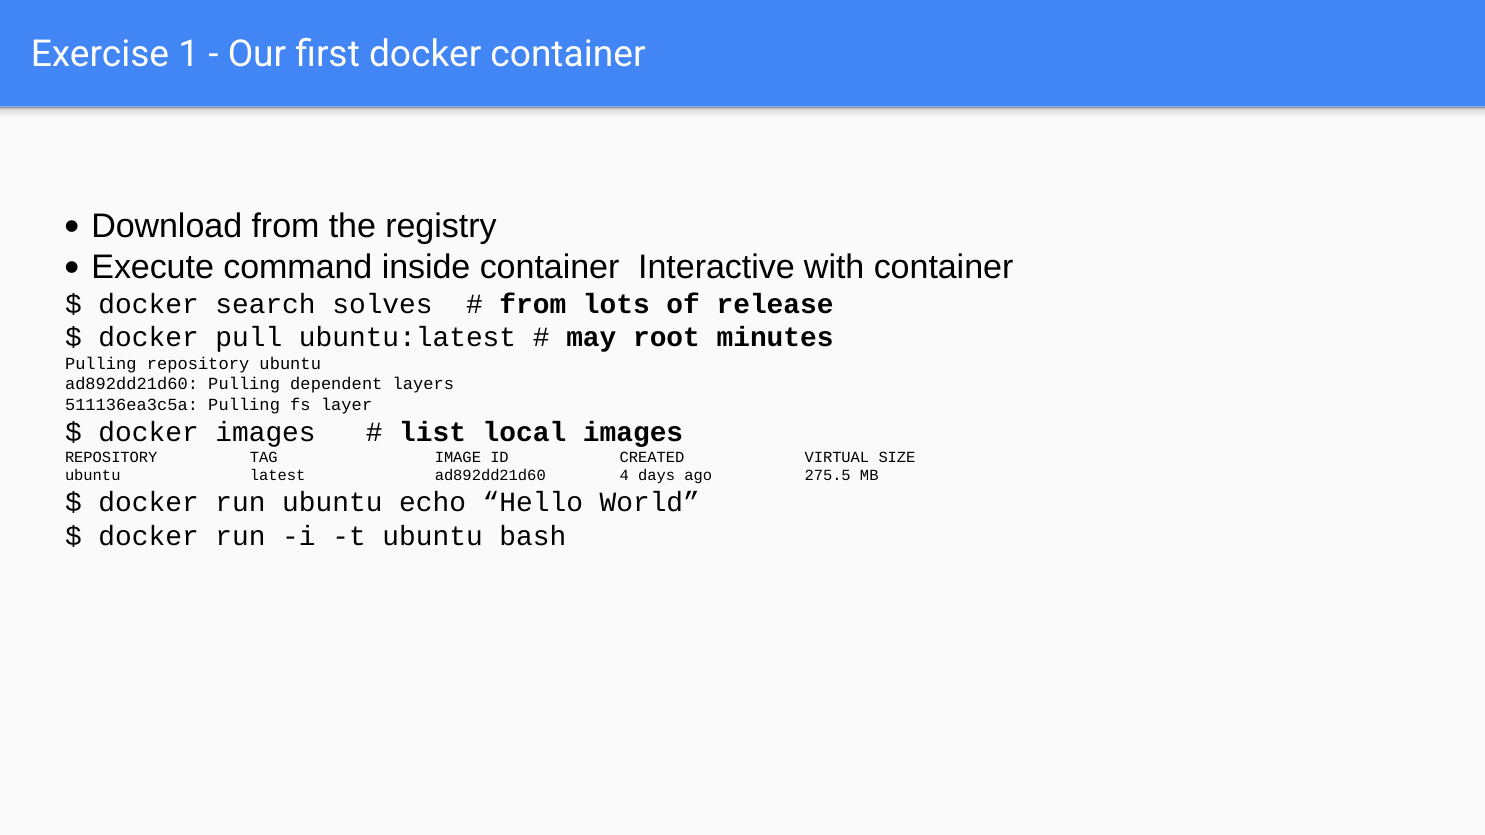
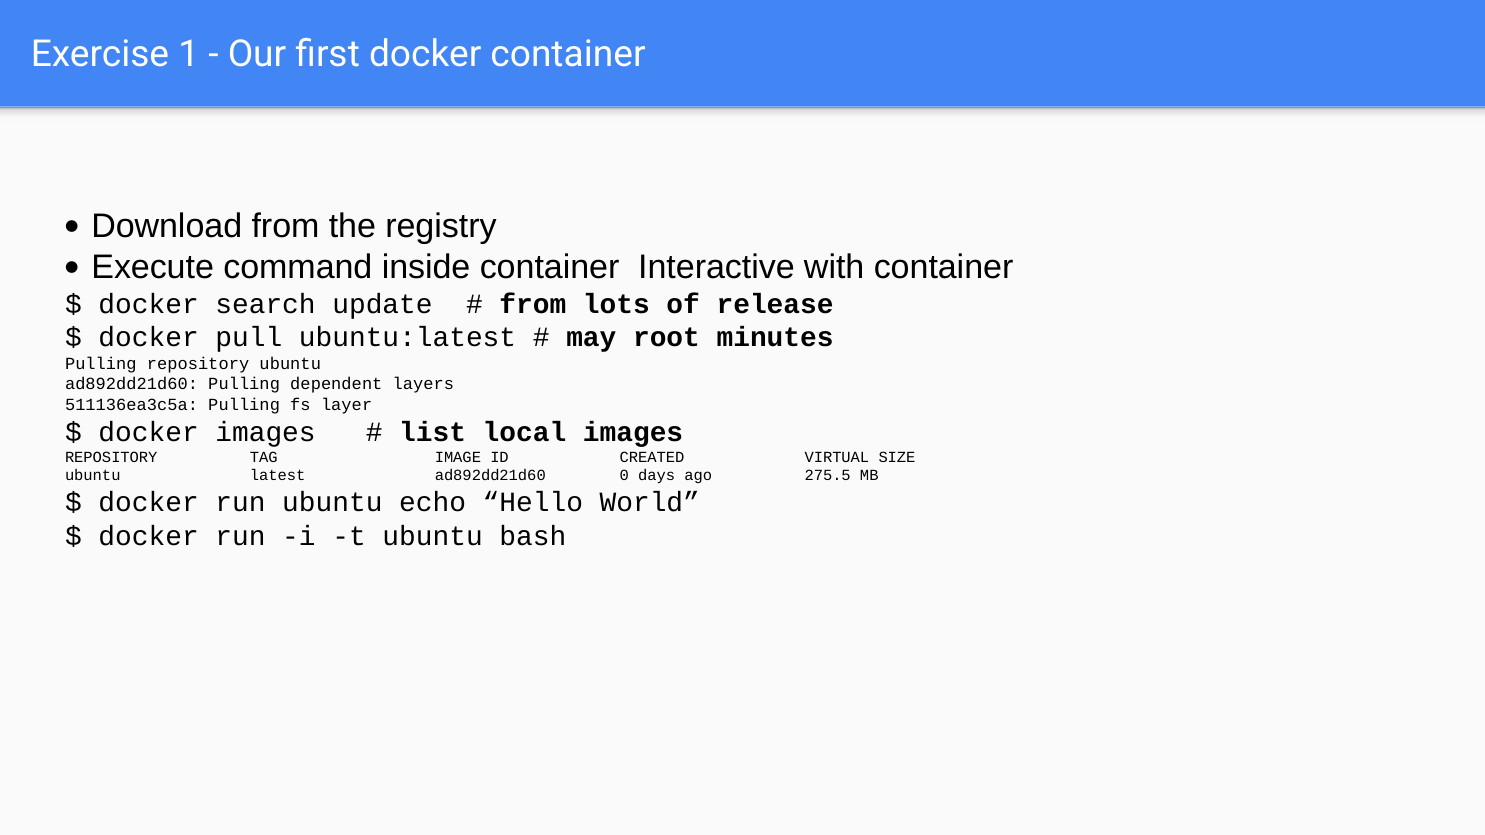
solves: solves -> update
4: 4 -> 0
